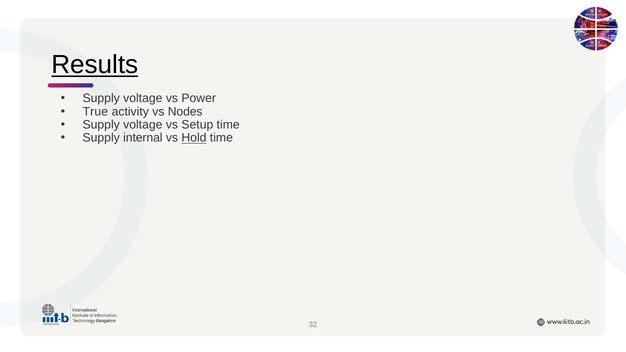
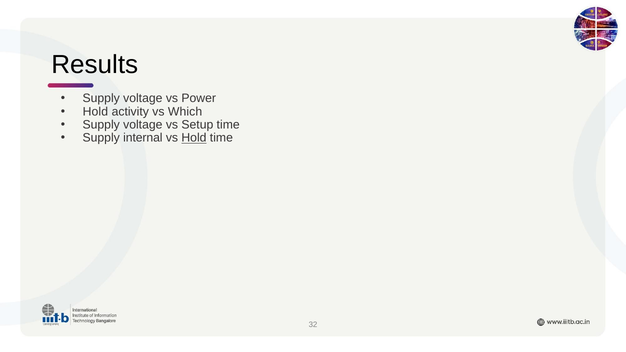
Results underline: present -> none
True at (95, 112): True -> Hold
Nodes: Nodes -> Which
